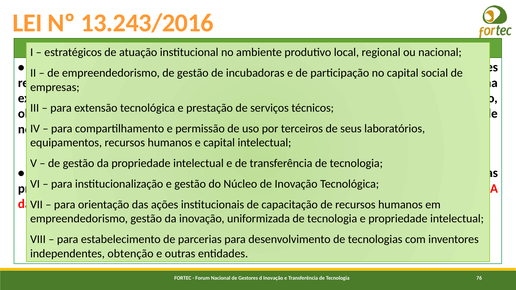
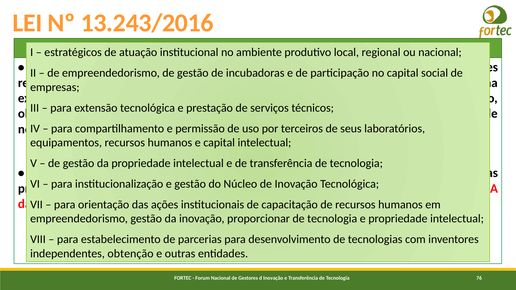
uniformizada: uniformizada -> proporcionar
